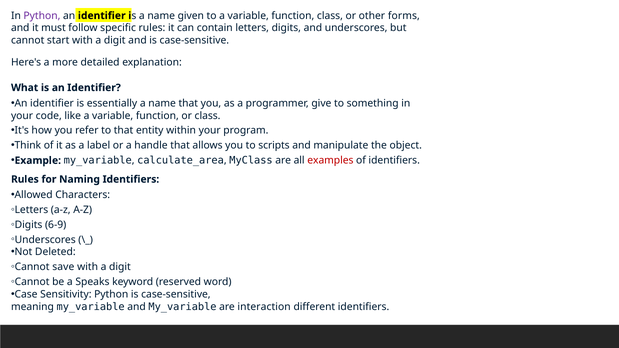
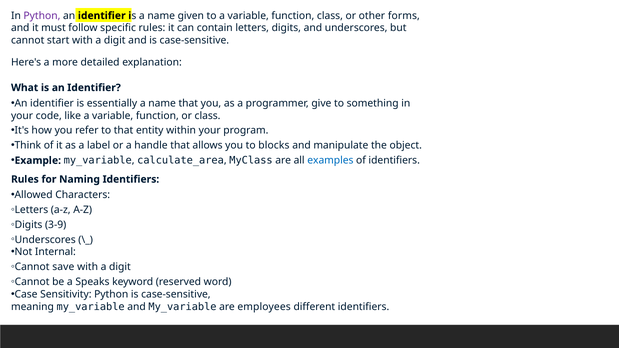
scripts: scripts -> blocks
examples colour: red -> blue
6-9: 6-9 -> 3-9
Deleted: Deleted -> Internal
interaction: interaction -> employees
